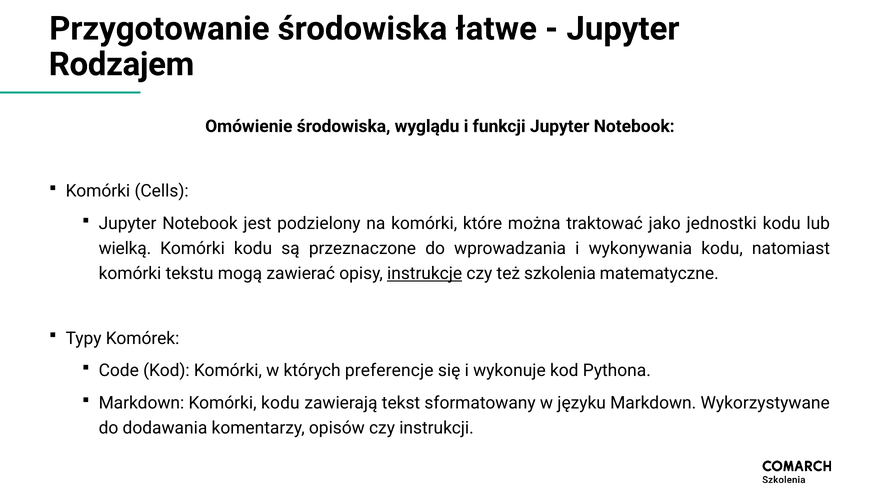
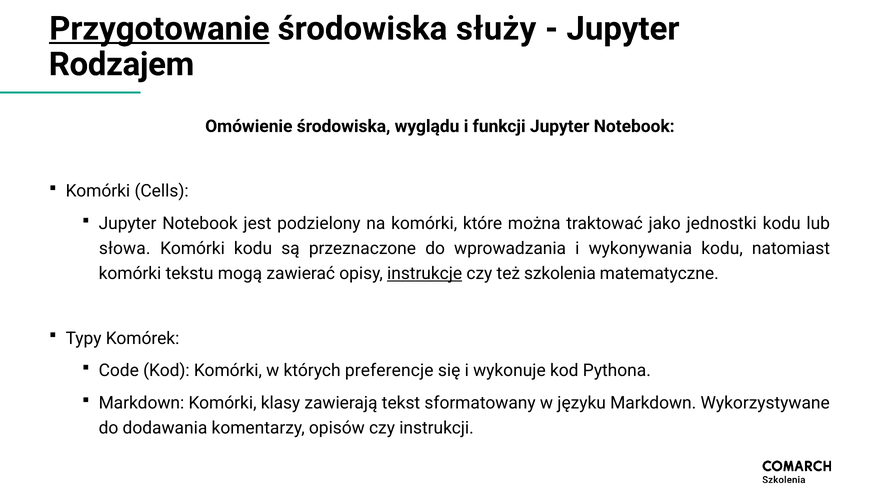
Przygotowanie underline: none -> present
łatwe: łatwe -> służy
wielką: wielką -> słowa
Markdown Komórki kodu: kodu -> klasy
